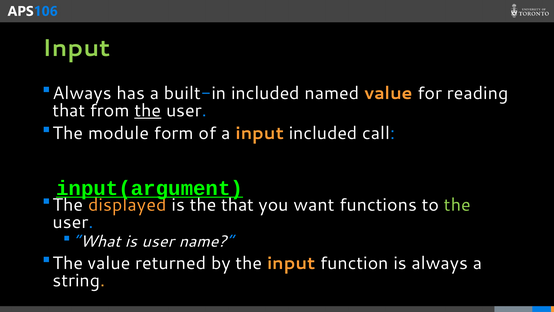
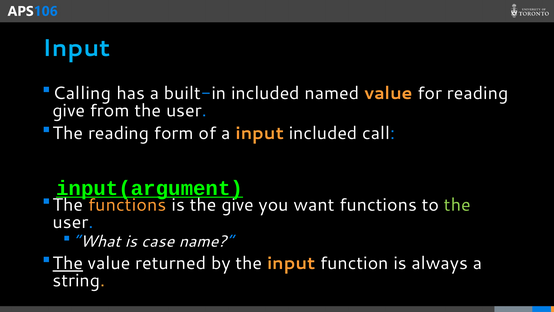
Input at (76, 48) colour: light green -> light blue
Always at (82, 93): Always -> Calling
that at (69, 110): that -> give
the at (148, 110) underline: present -> none
The module: module -> reading
The displayed: displayed -> functions
the that: that -> give
is user: user -> case
The at (68, 263) underline: none -> present
